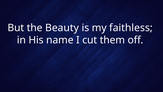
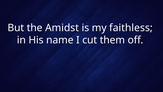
Beauty: Beauty -> Amidst
